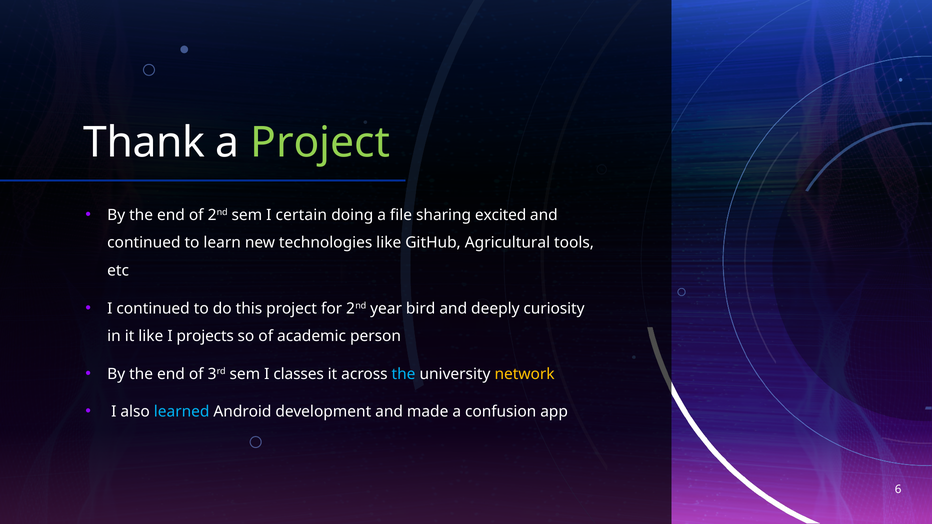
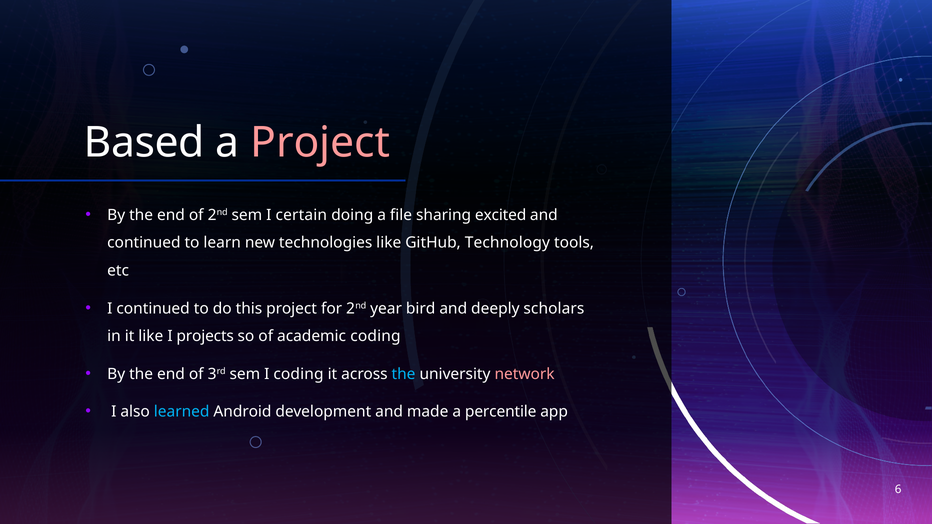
Thank: Thank -> Based
Project at (320, 143) colour: light green -> pink
Agricultural: Agricultural -> Technology
curiosity: curiosity -> scholars
academic person: person -> coding
I classes: classes -> coding
network colour: yellow -> pink
confusion: confusion -> percentile
